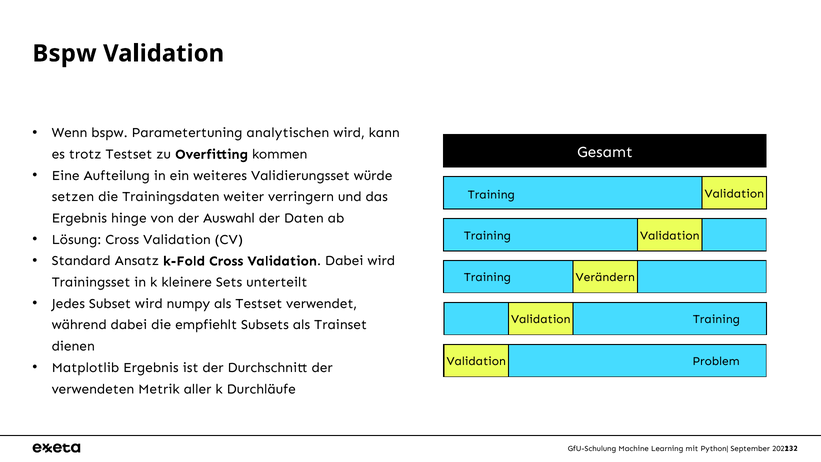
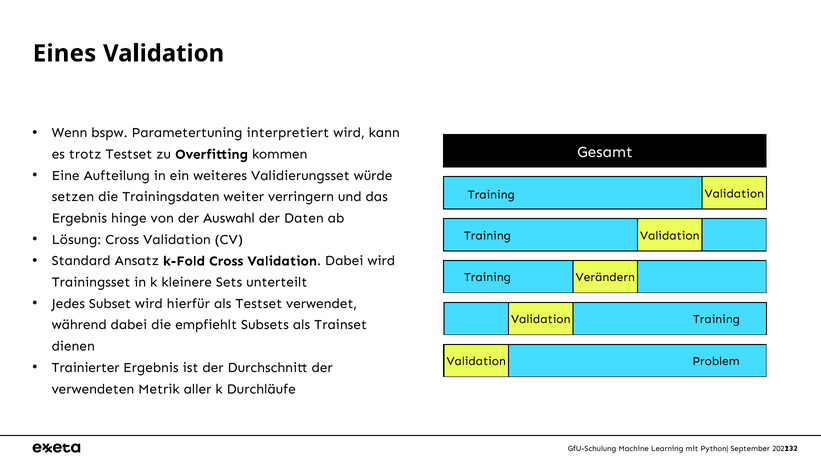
Bspw at (65, 53): Bspw -> Eines
analytischen: analytischen -> interpretiert
numpy: numpy -> hierfür
Matplotlib: Matplotlib -> Trainierter
